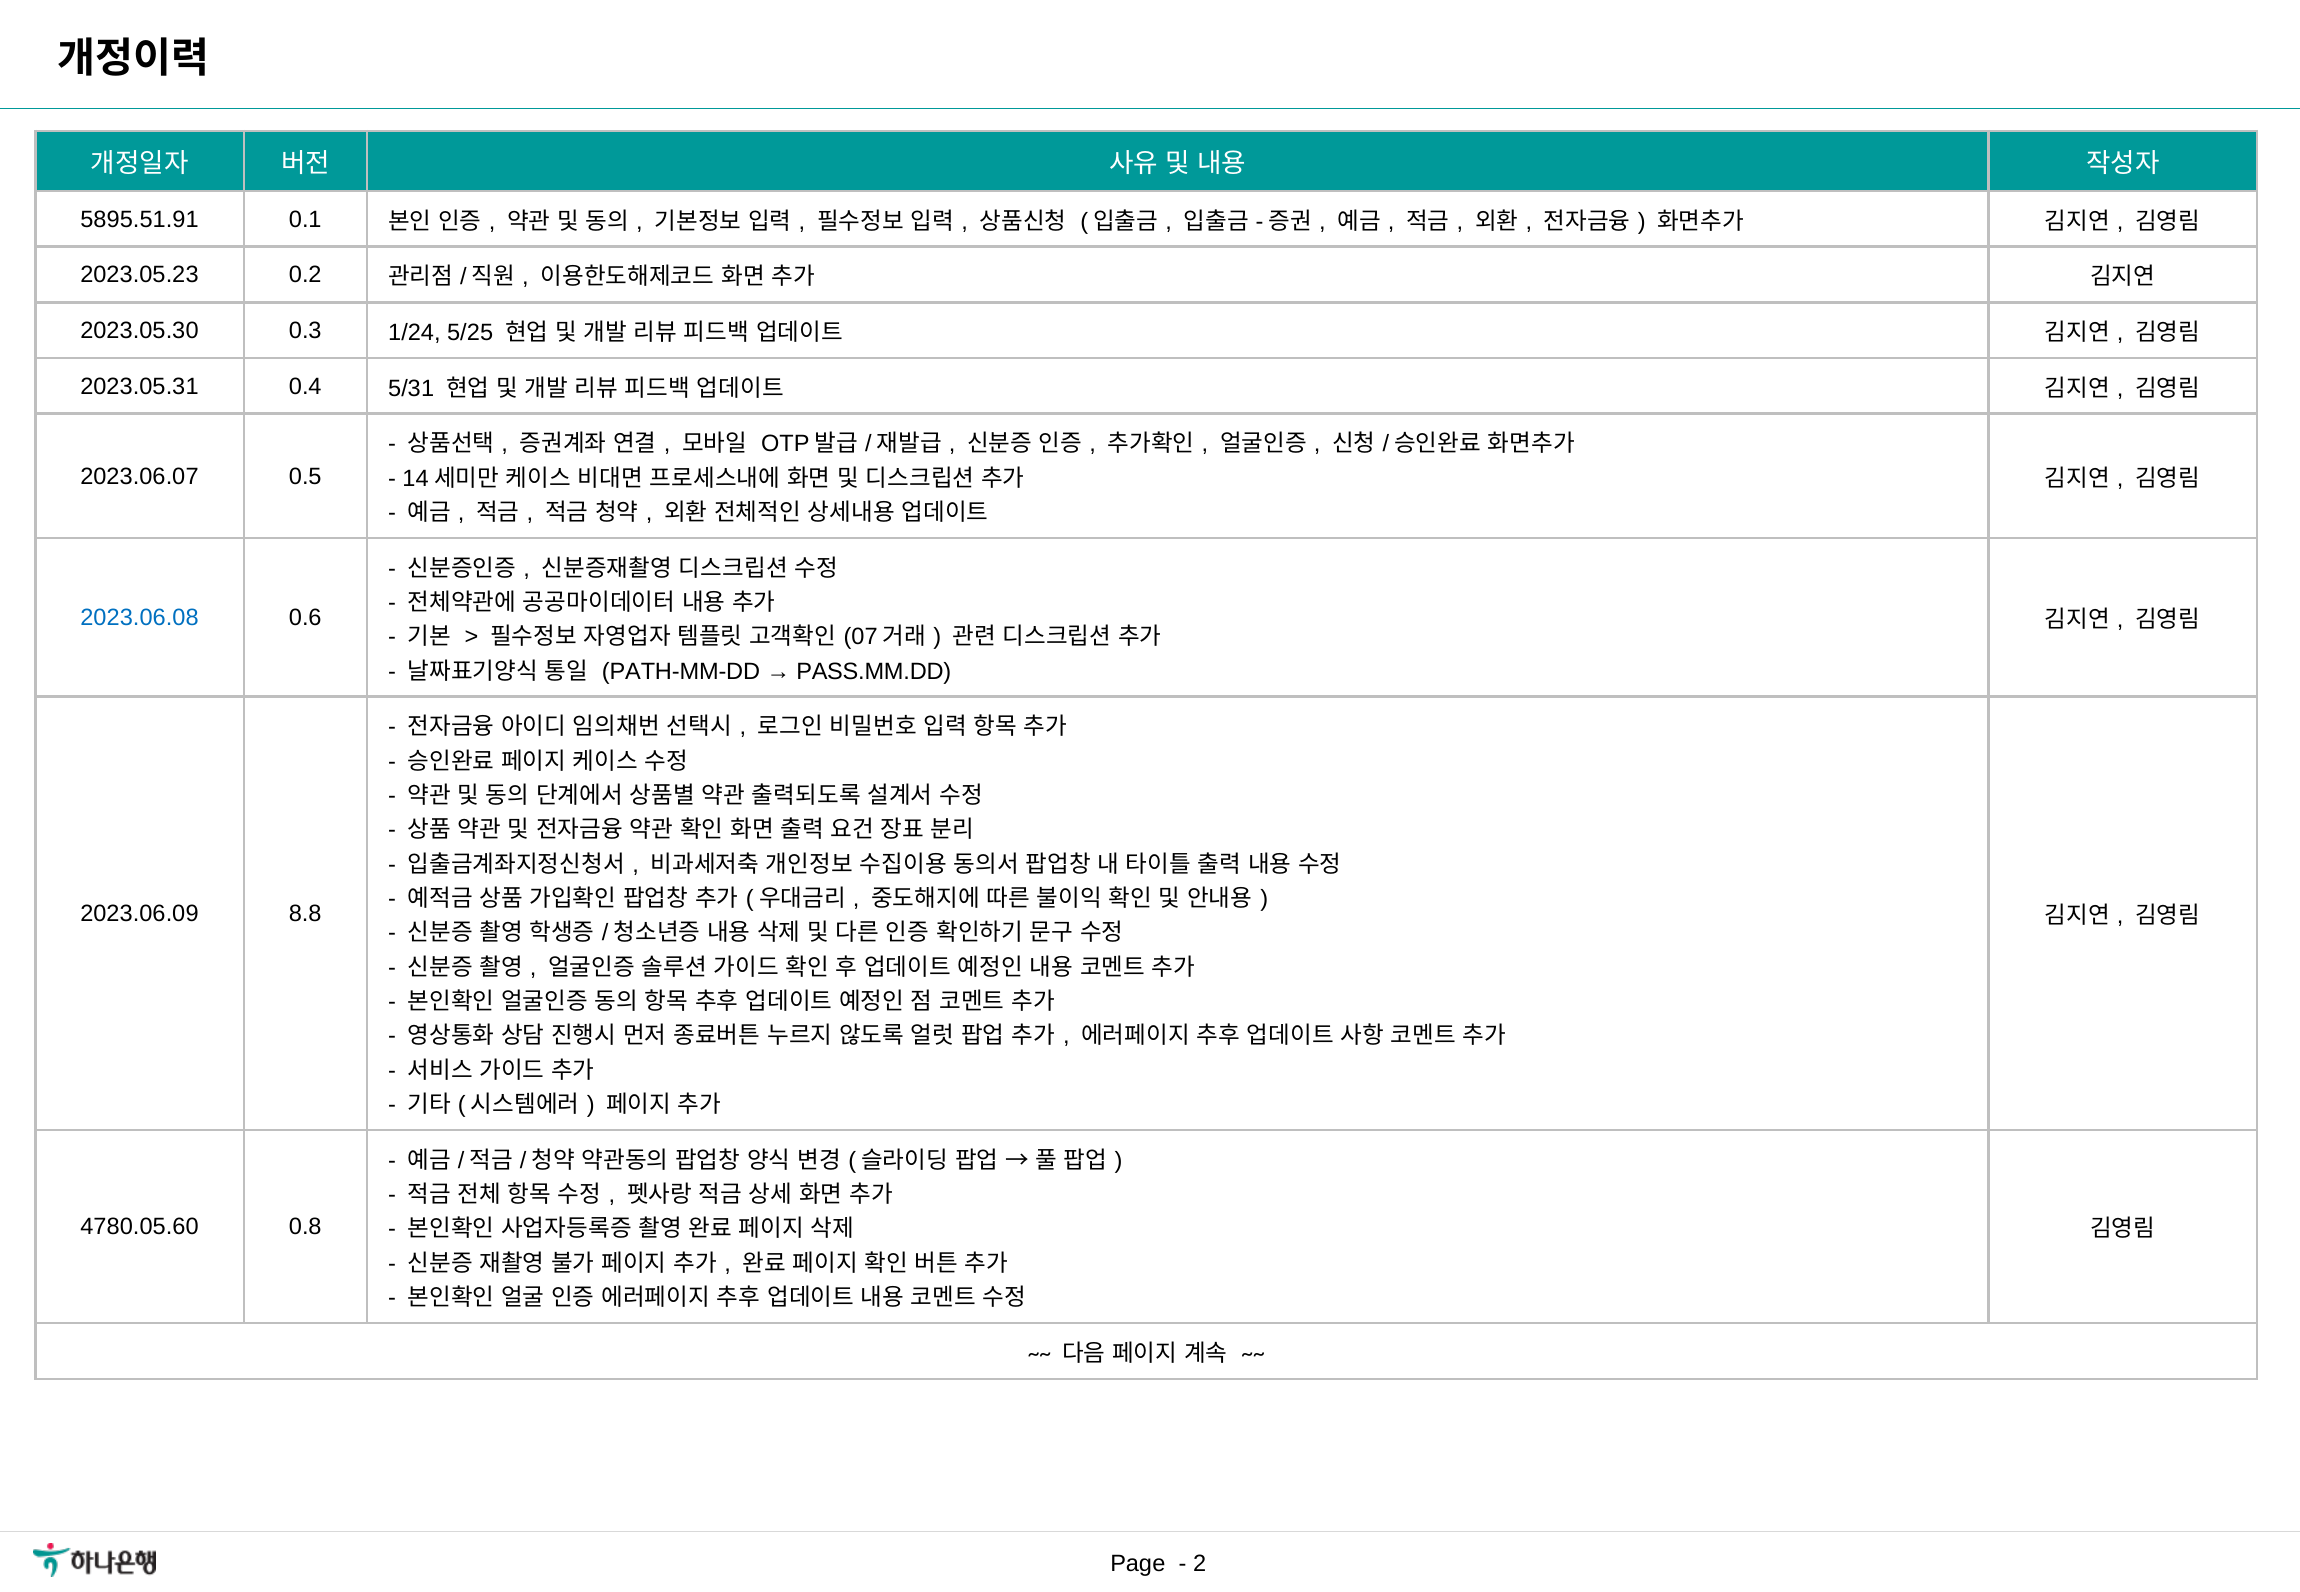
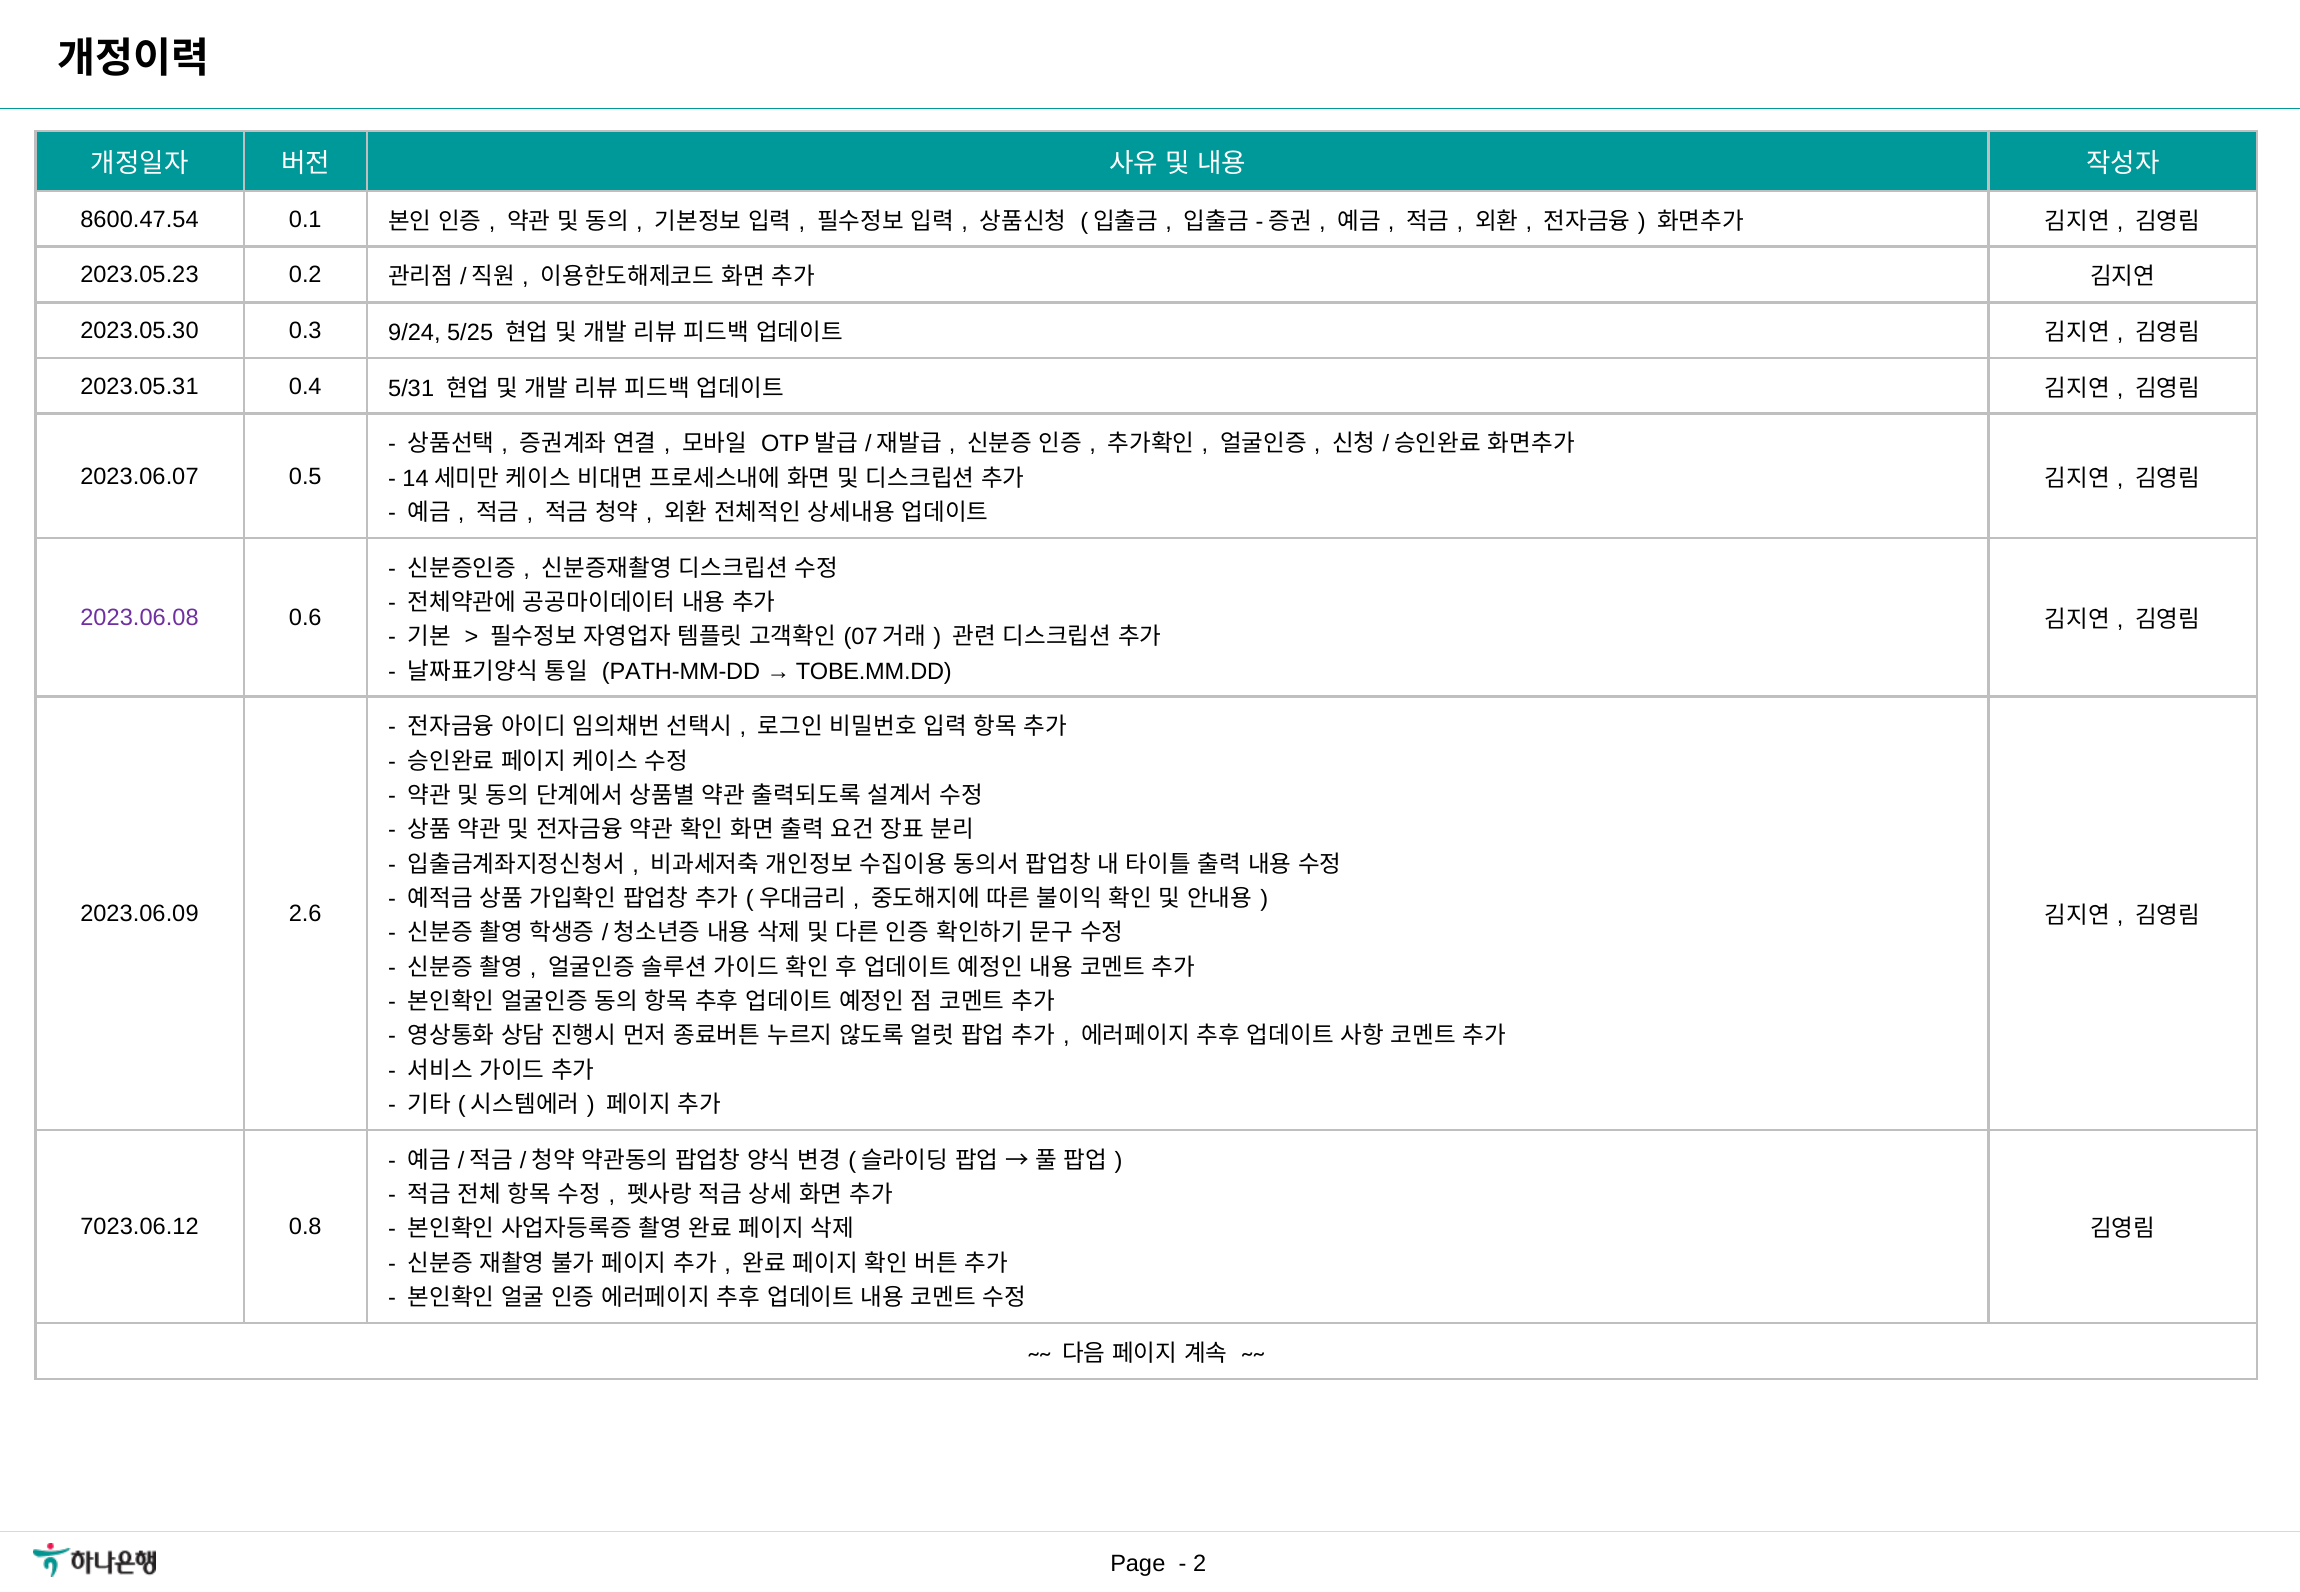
5895.51.91: 5895.51.91 -> 8600.47.54
1/24: 1/24 -> 9/24
2023.06.08 colour: blue -> purple
PASS.MM.DD: PASS.MM.DD -> TOBE.MM.DD
8.8: 8.8 -> 2.6
4780.05.60: 4780.05.60 -> 7023.06.12
